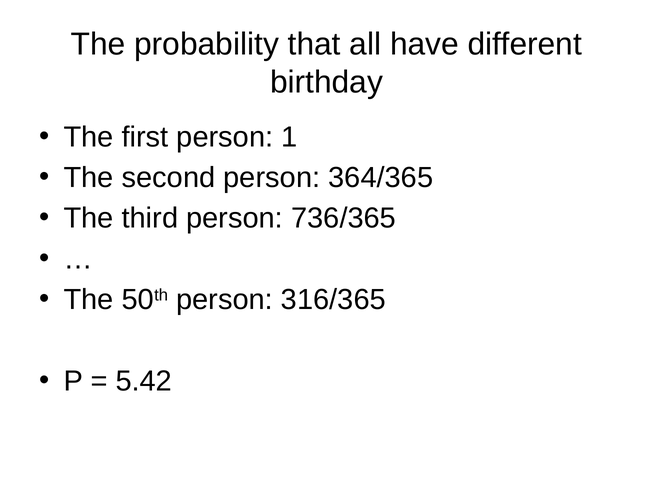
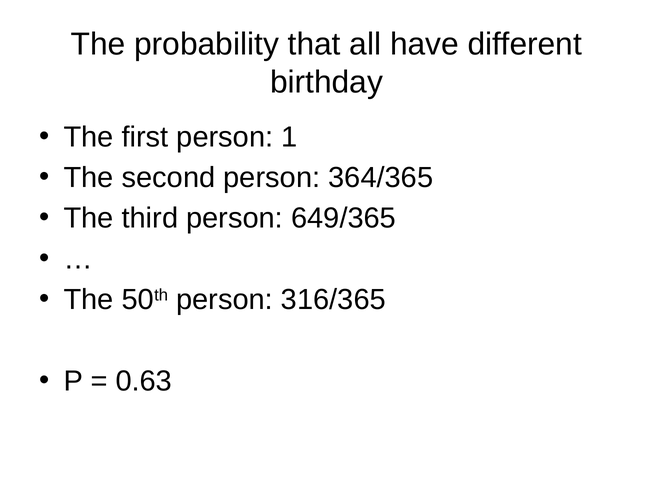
736/365: 736/365 -> 649/365
5.42: 5.42 -> 0.63
